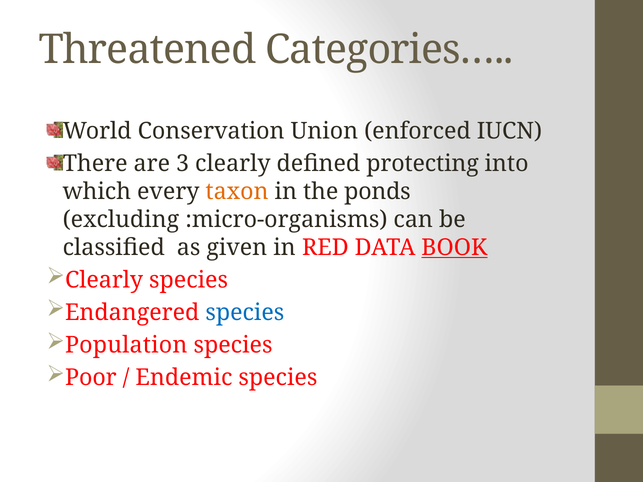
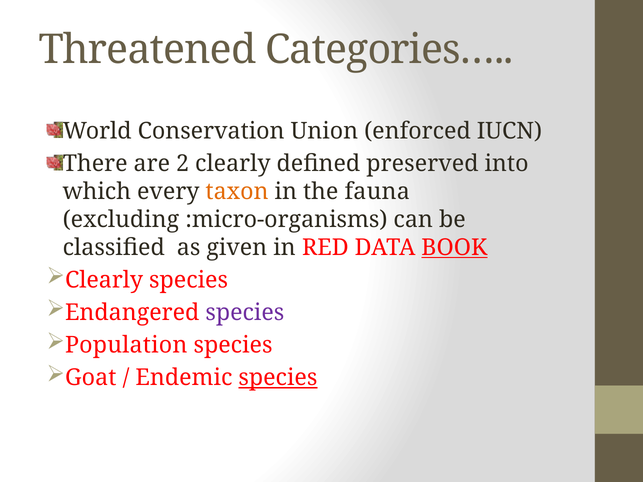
3: 3 -> 2
protecting: protecting -> preserved
ponds: ponds -> fauna
species at (245, 313) colour: blue -> purple
Poor: Poor -> Goat
species at (278, 378) underline: none -> present
